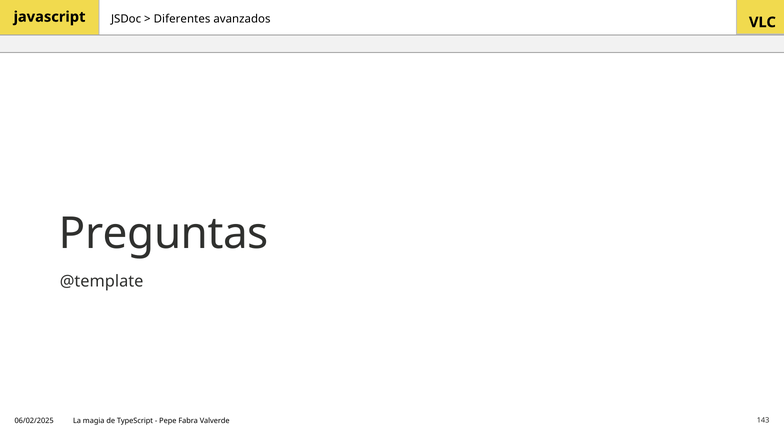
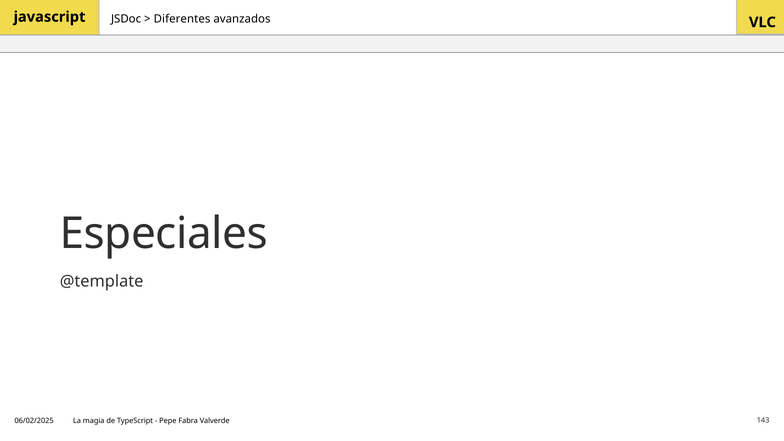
Preguntas: Preguntas -> Especiales
